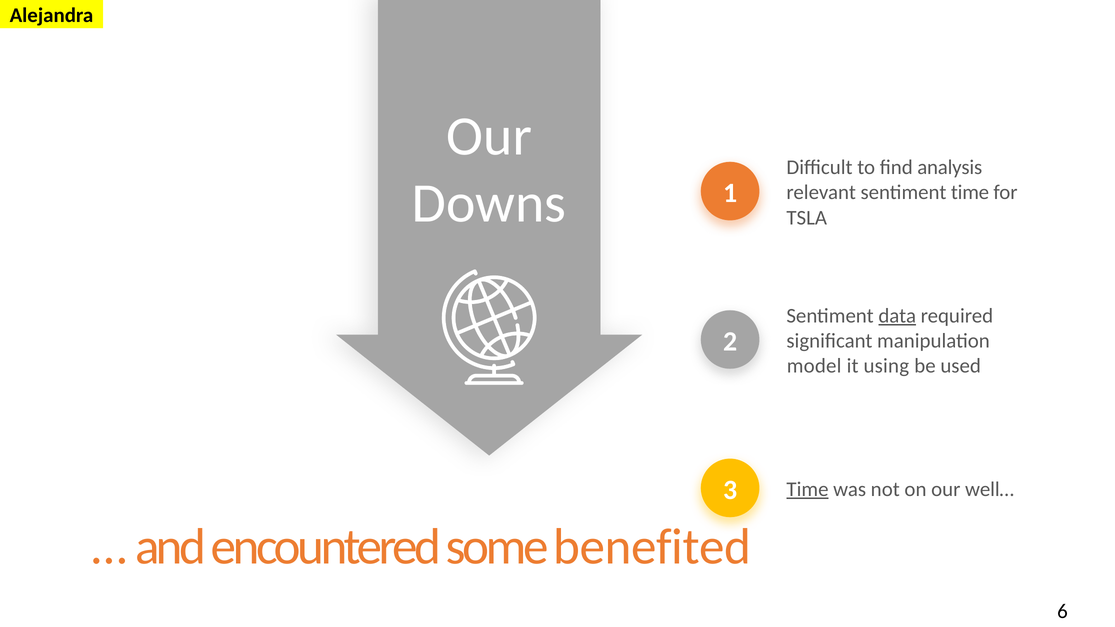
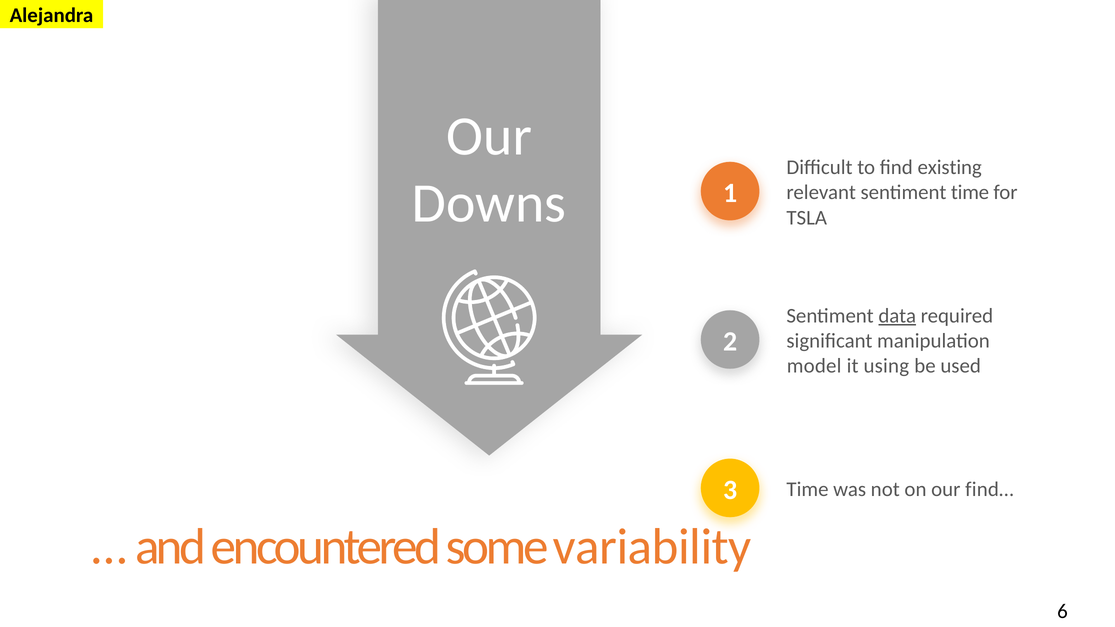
analysis: analysis -> existing
Time at (808, 490) underline: present -> none
well…: well… -> find…
benefited: benefited -> variability
